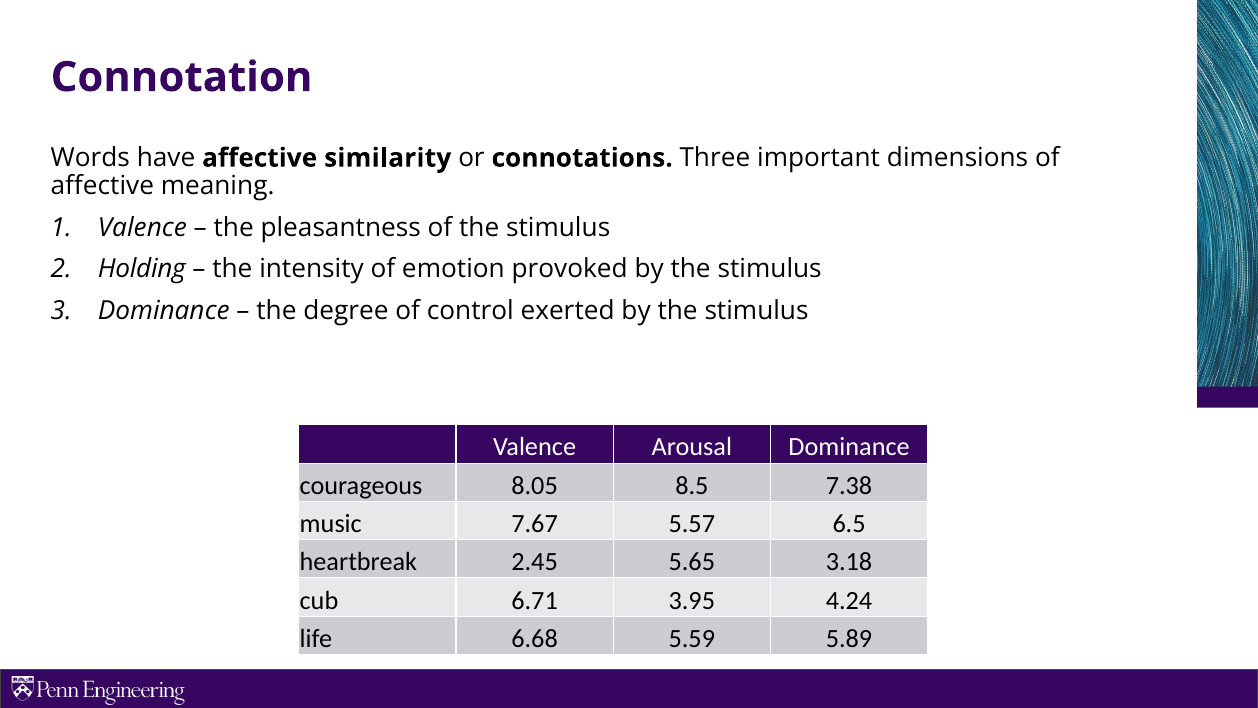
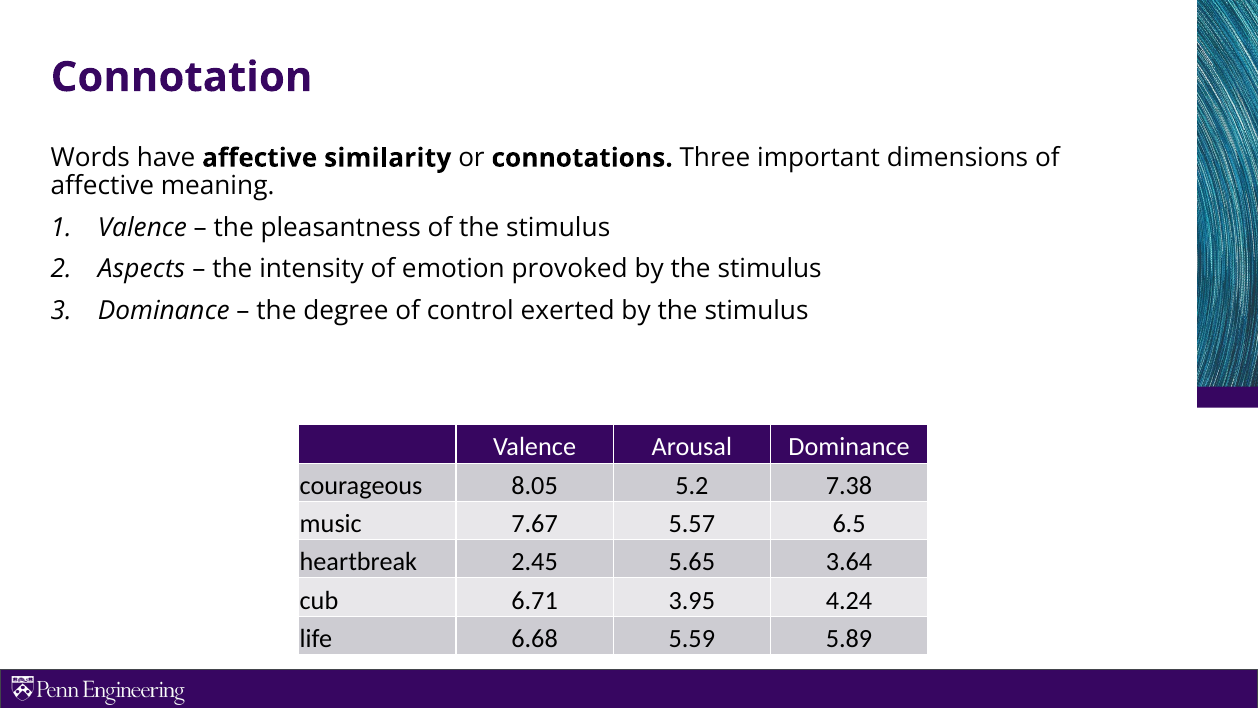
Holding: Holding -> Aspects
8.5: 8.5 -> 5.2
3.18: 3.18 -> 3.64
